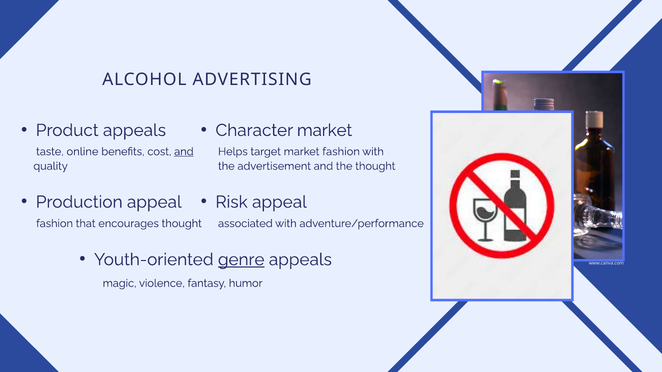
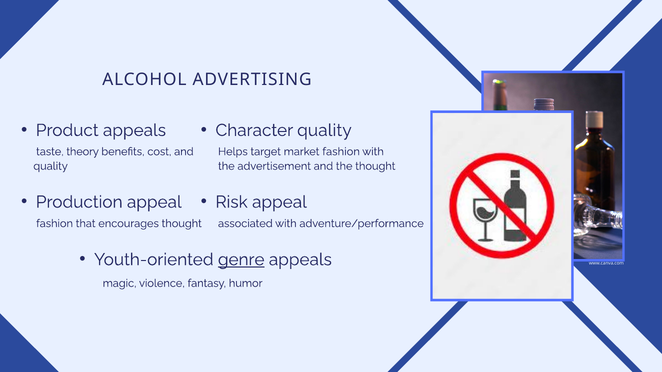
Character market: market -> quality
online: online -> theory
and at (184, 152) underline: present -> none
